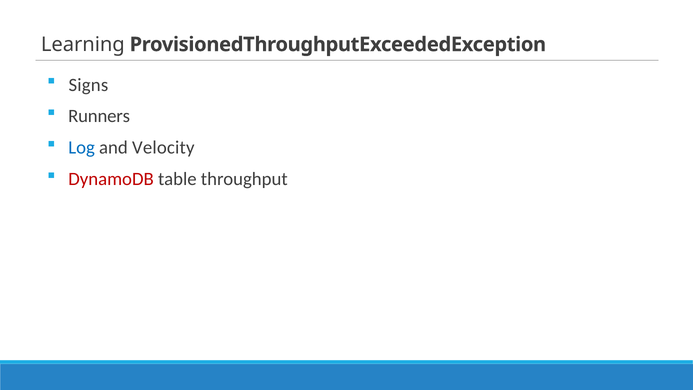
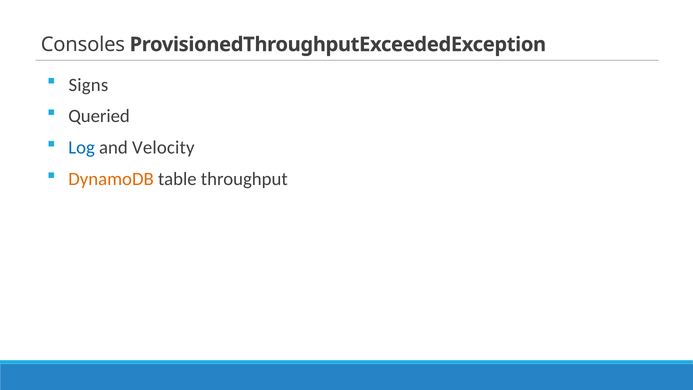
Learning: Learning -> Consoles
Runners: Runners -> Queried
DynamoDB colour: red -> orange
